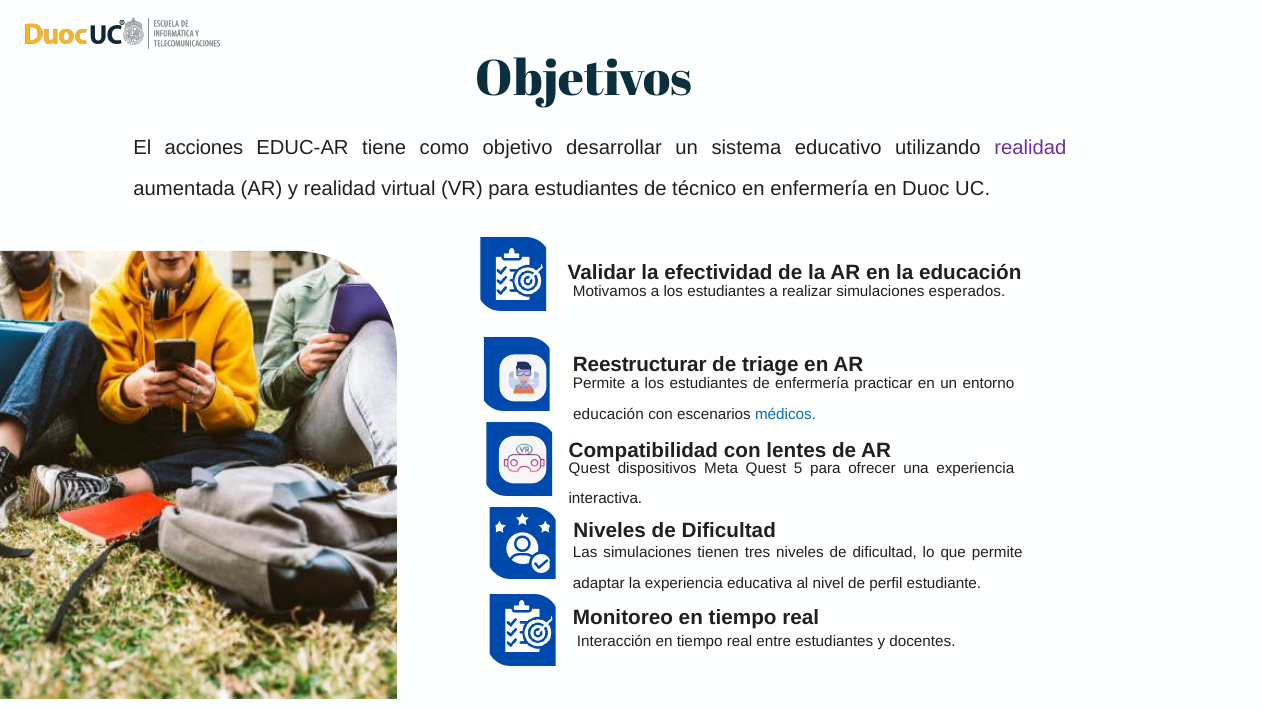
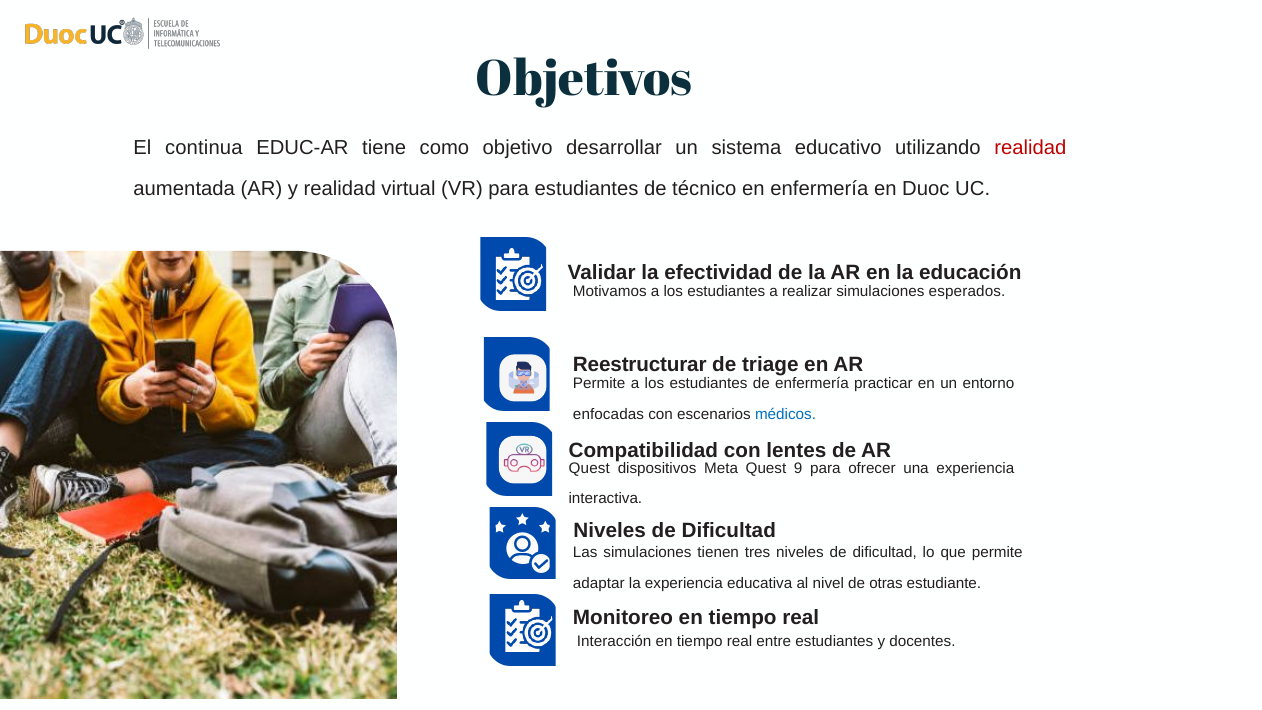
acciones: acciones -> continua
realidad at (1030, 148) colour: purple -> red
educación at (608, 415): educación -> enfocadas
5: 5 -> 9
perfil: perfil -> otras
